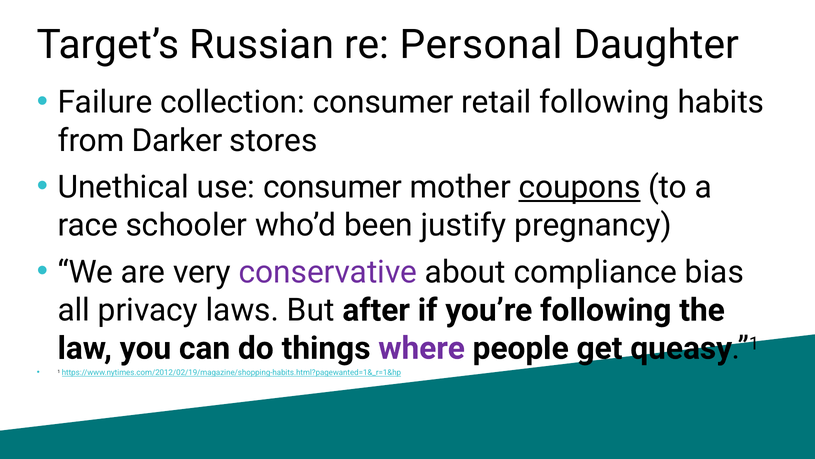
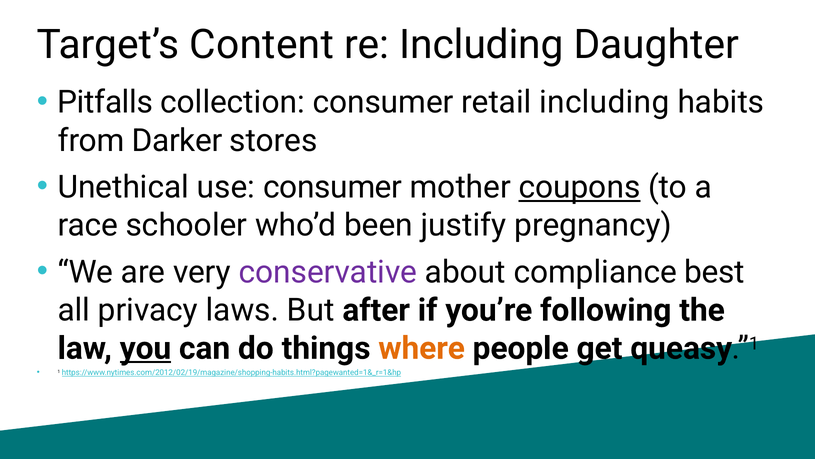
Russian: Russian -> Content
re Personal: Personal -> Including
Failure: Failure -> Pitfalls
retail following: following -> including
bias: bias -> best
you underline: none -> present
where colour: purple -> orange
